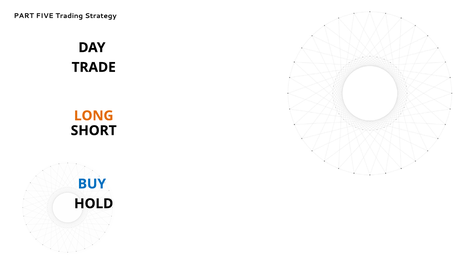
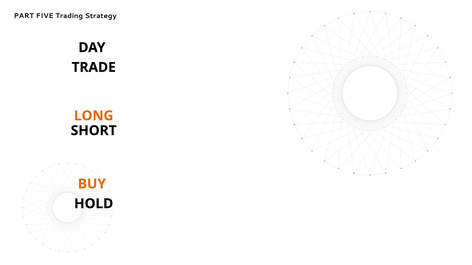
BUY colour: blue -> orange
